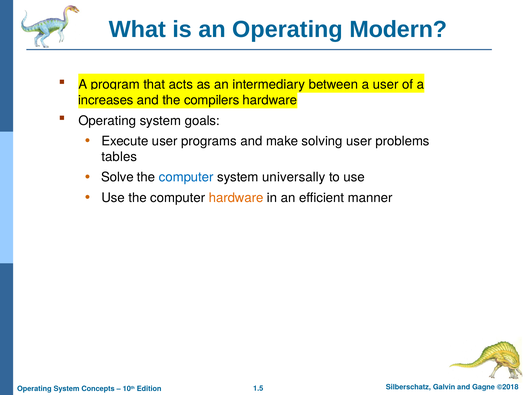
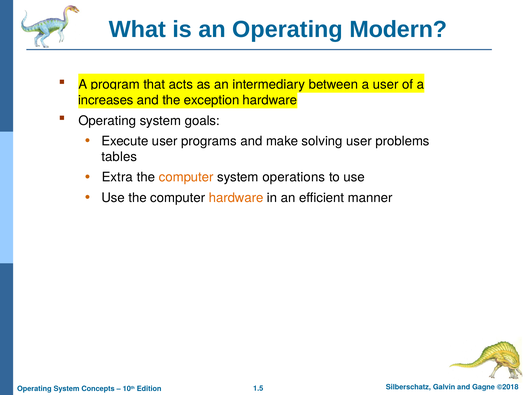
compilers: compilers -> exception
Solve: Solve -> Extra
computer at (186, 177) colour: blue -> orange
universally: universally -> operations
